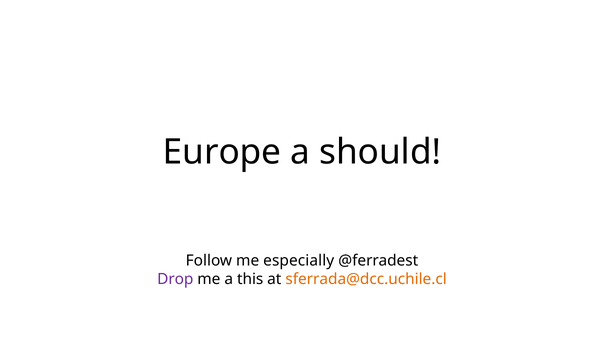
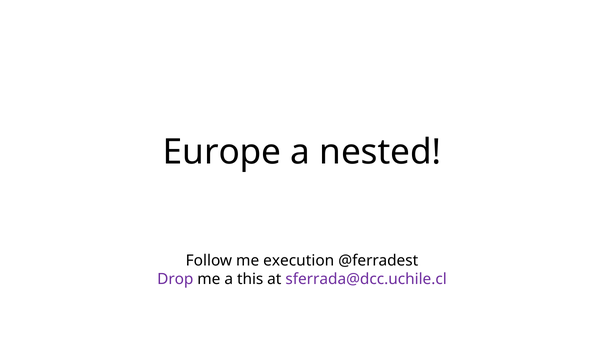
should: should -> nested
especially: especially -> execution
sferrada@dcc.uchile.cl colour: orange -> purple
